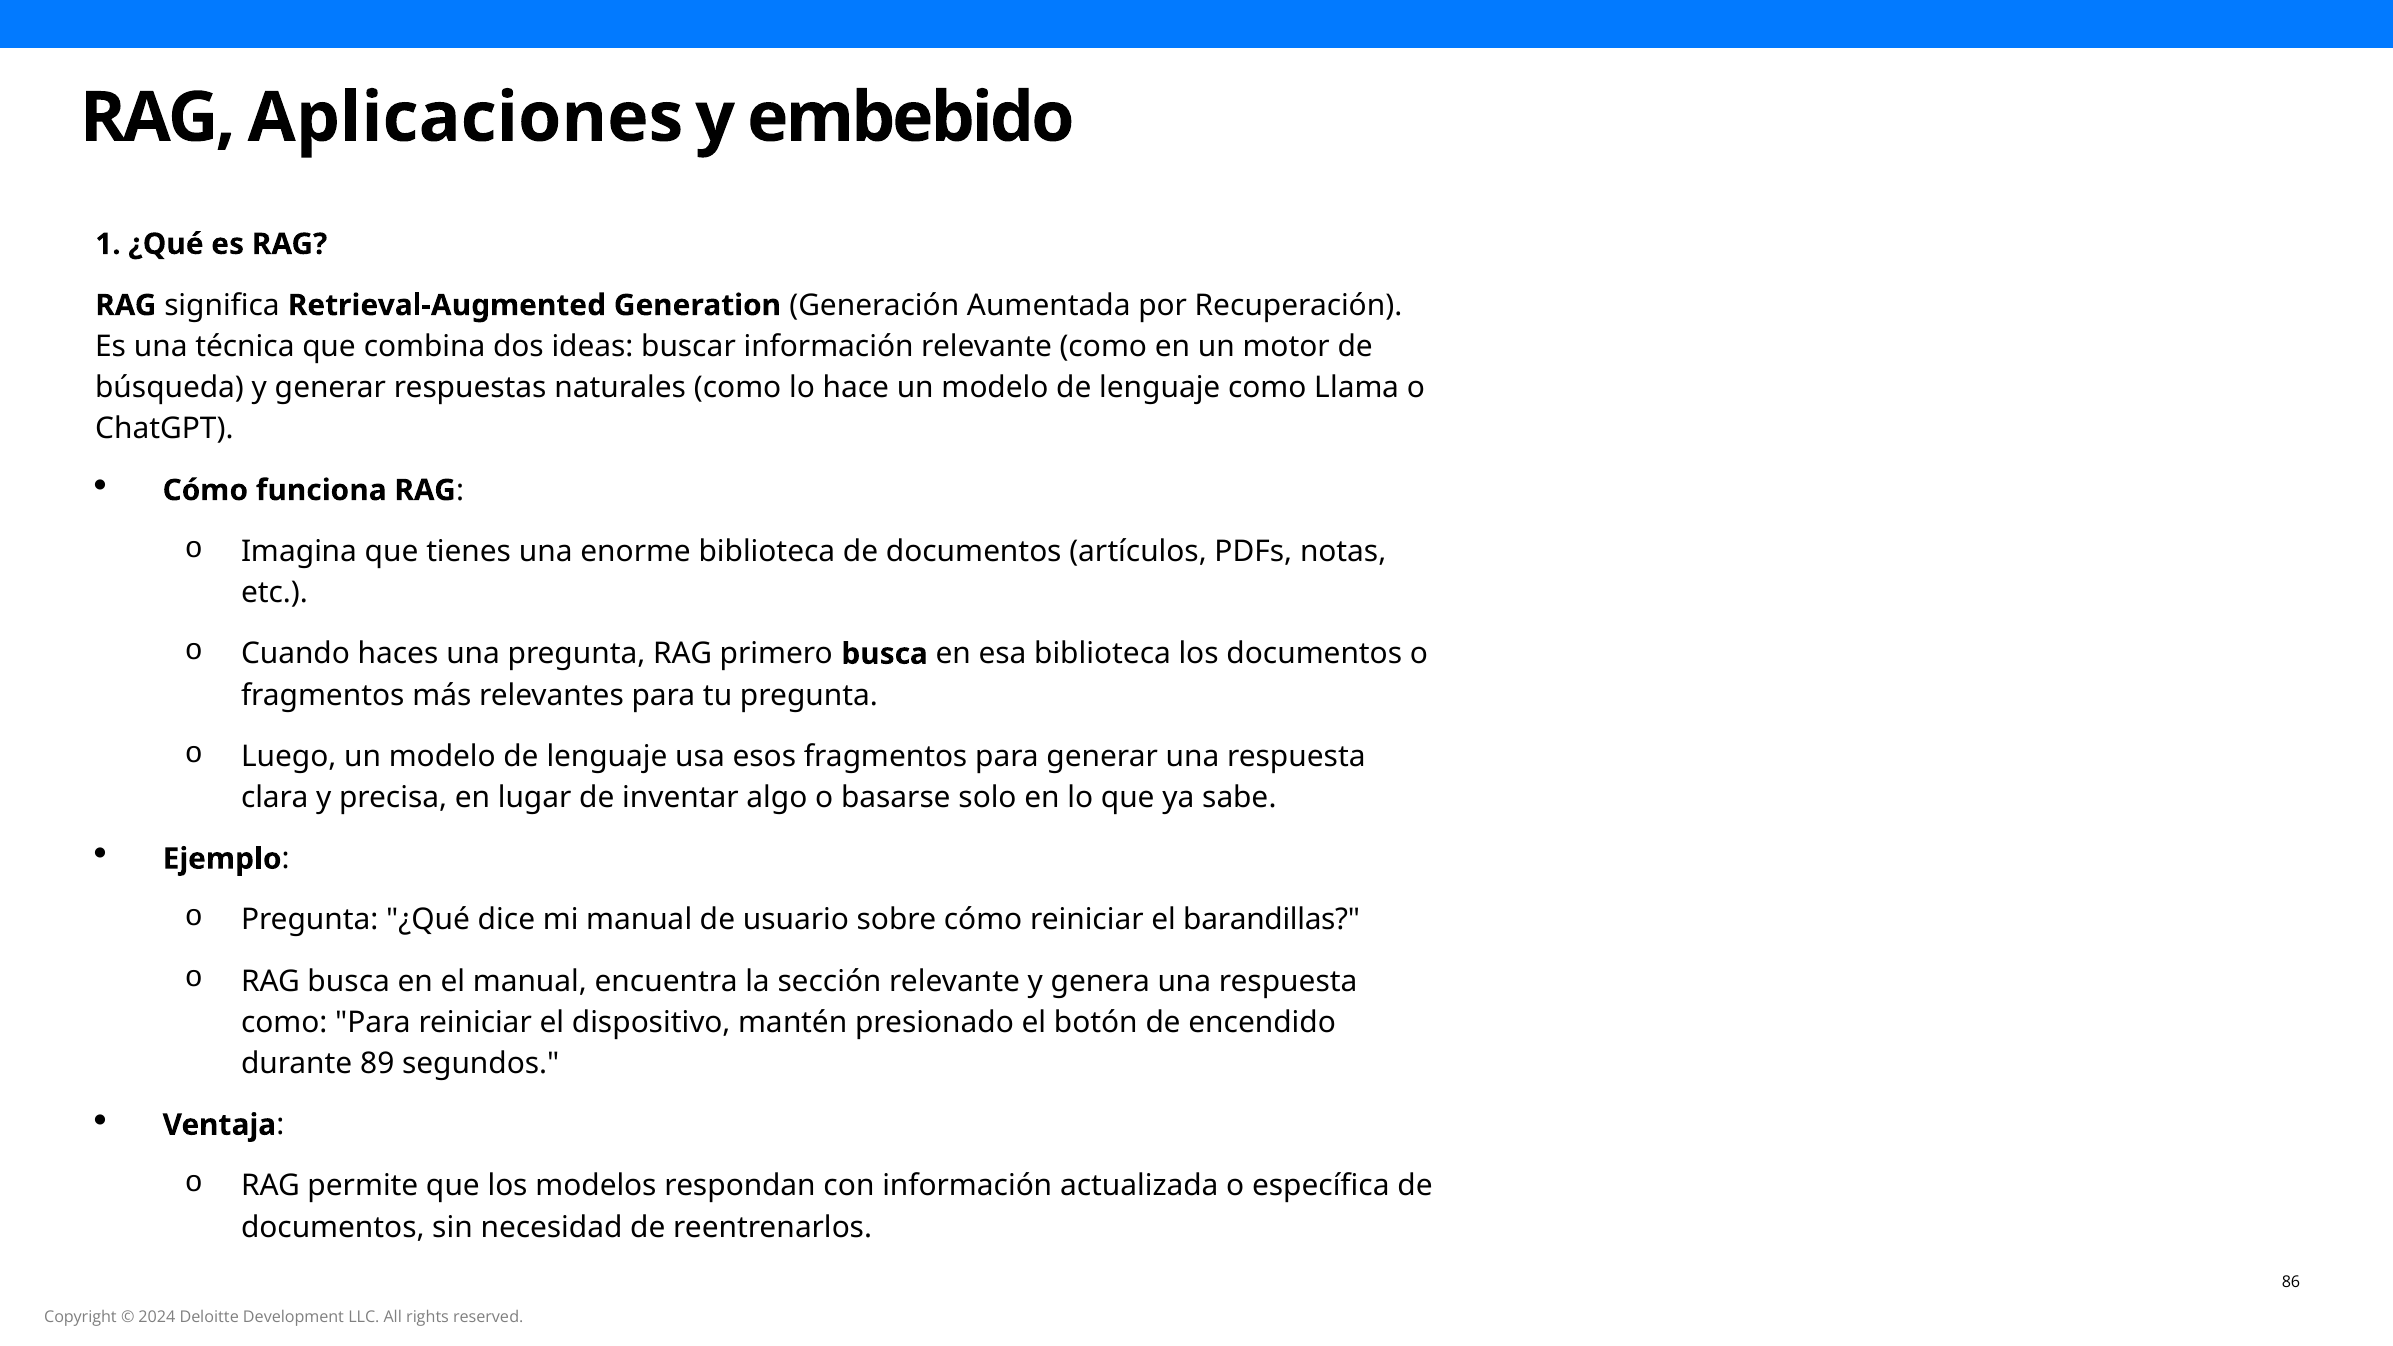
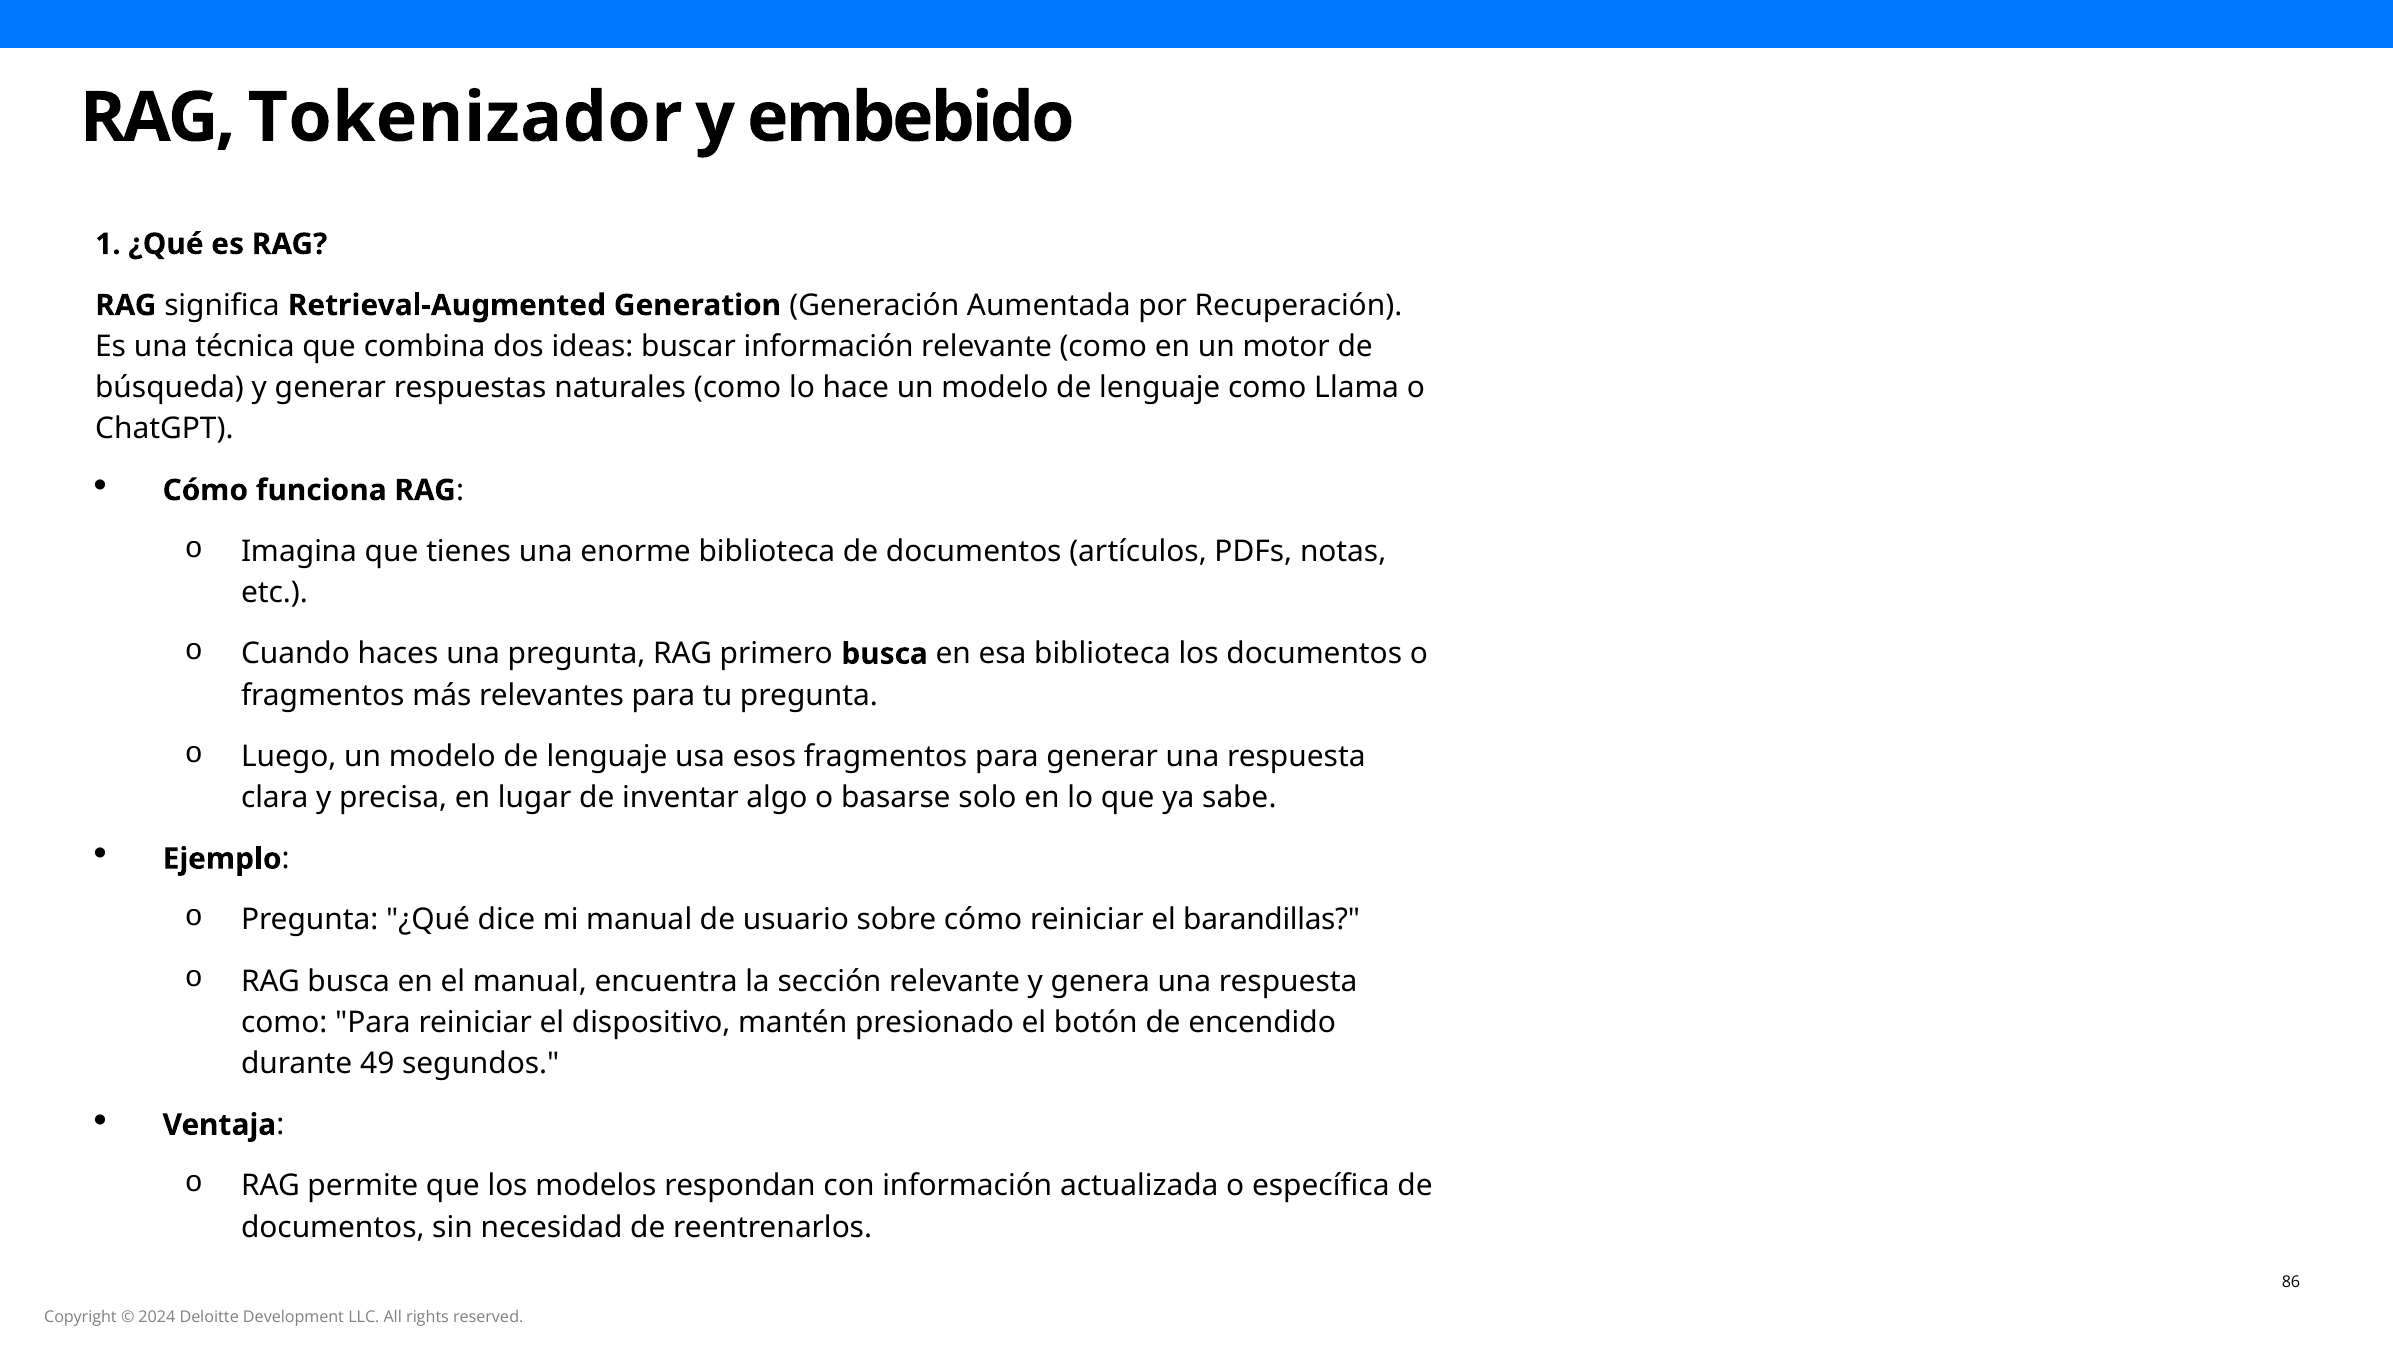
Aplicaciones: Aplicaciones -> Tokenizador
89: 89 -> 49
